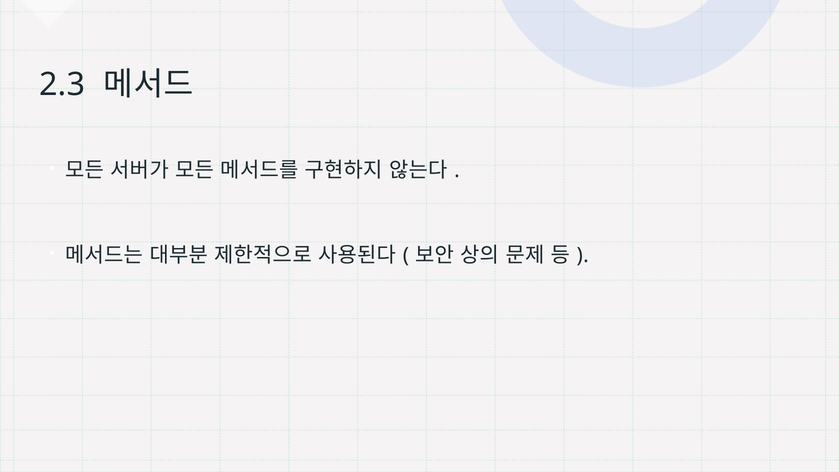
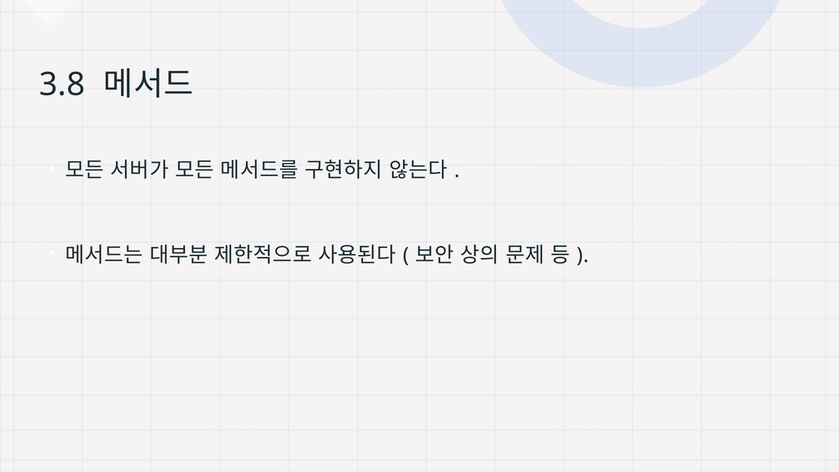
2.3: 2.3 -> 3.8
